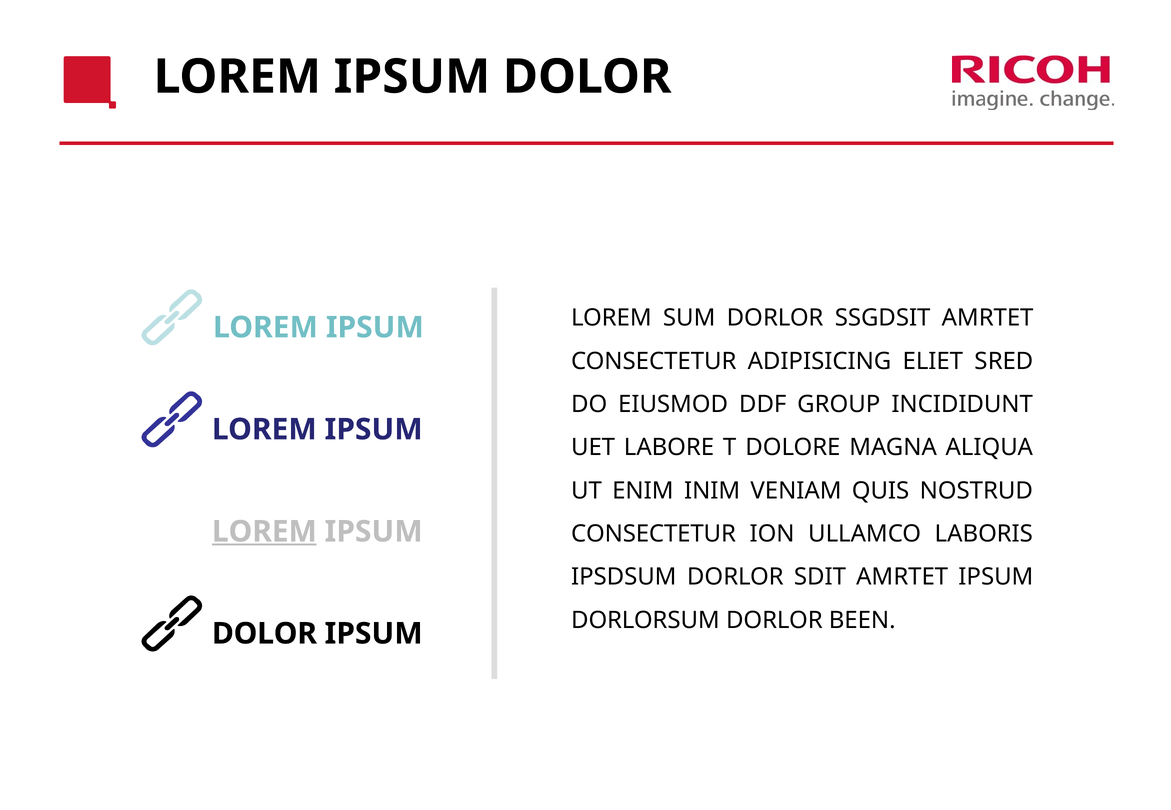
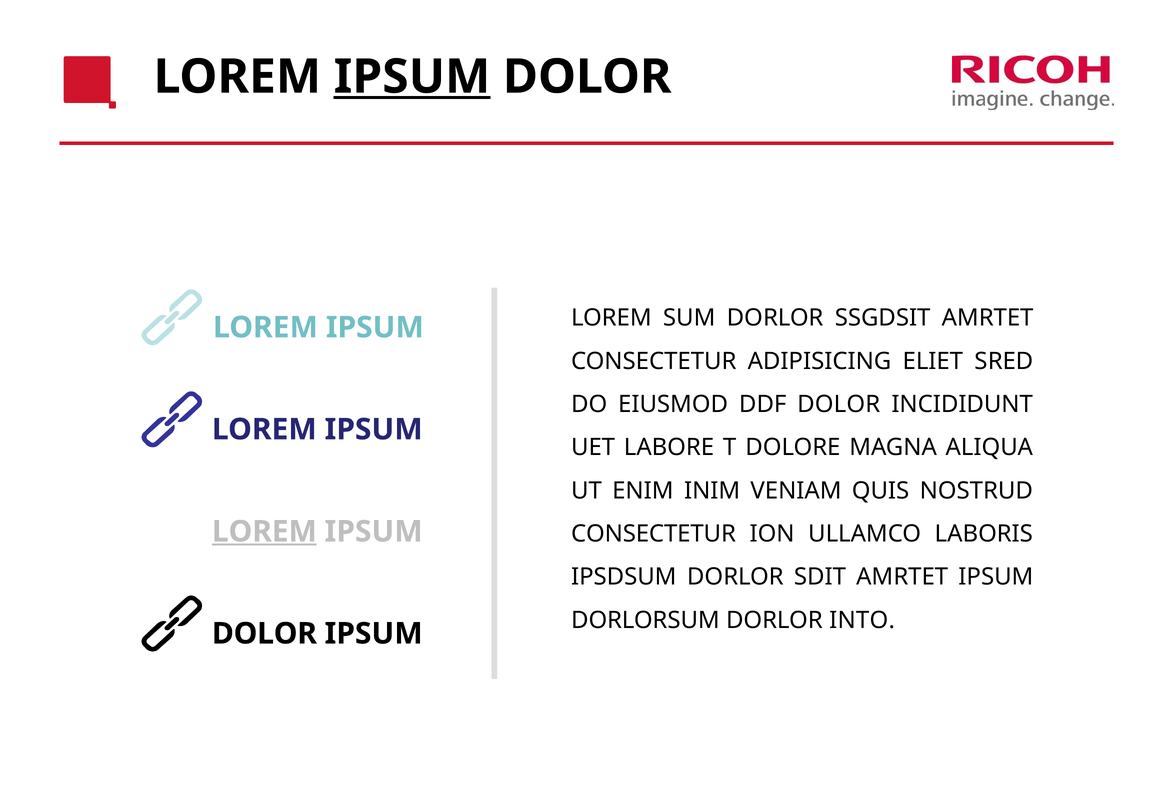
IPSUM at (412, 77) underline: none -> present
DDF GROUP: GROUP -> DOLOR
BEEN: BEEN -> INTO
